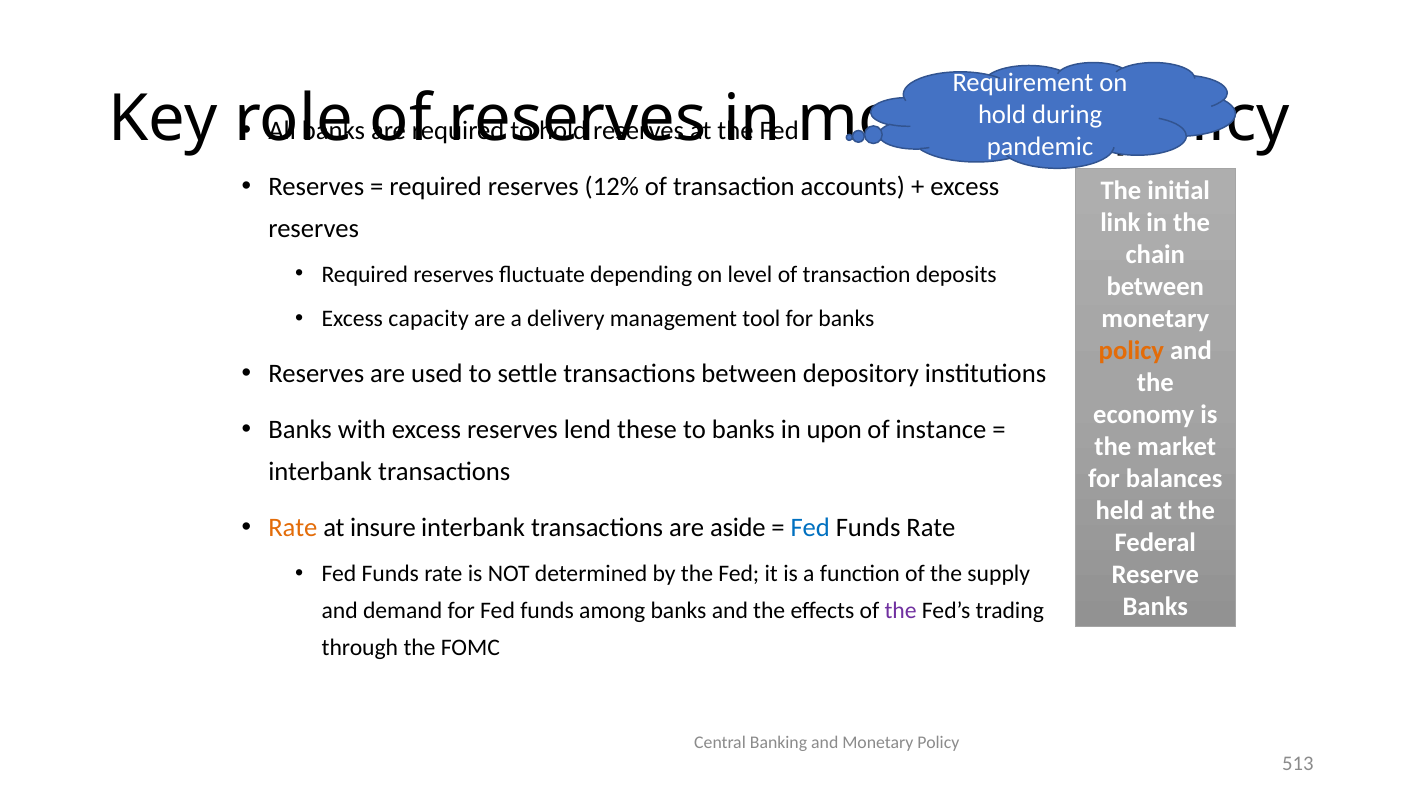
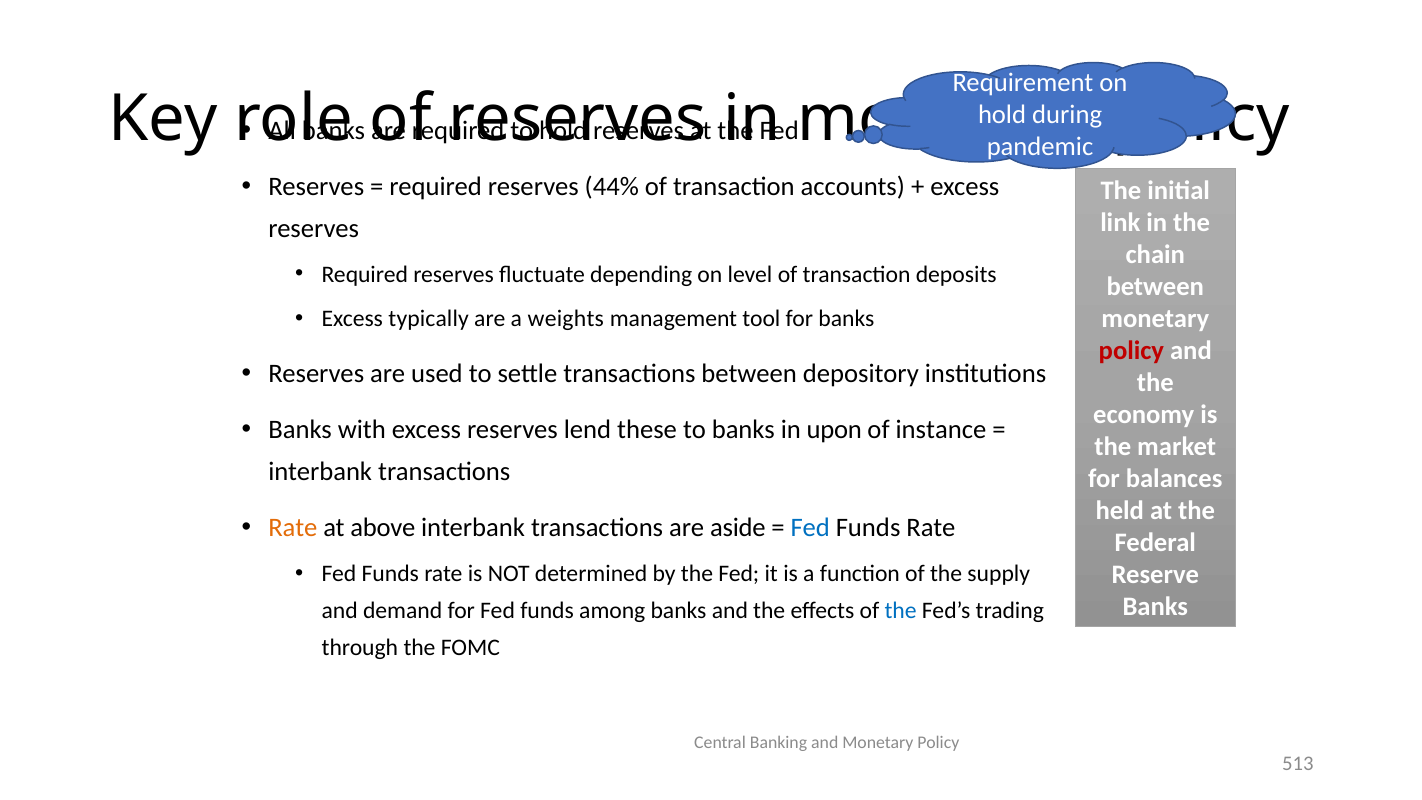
12%: 12% -> 44%
capacity: capacity -> typically
delivery: delivery -> weights
policy at (1131, 351) colour: orange -> red
insure: insure -> above
the at (901, 611) colour: purple -> blue
